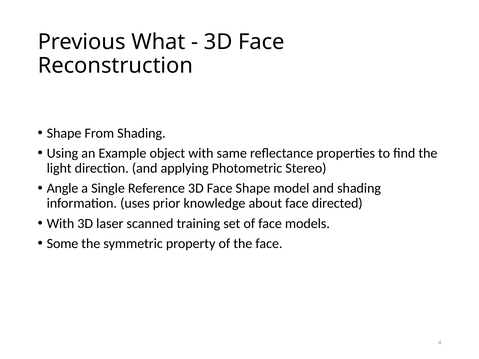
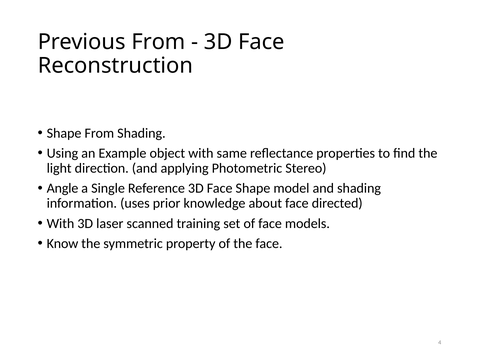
Previous What: What -> From
Some: Some -> Know
